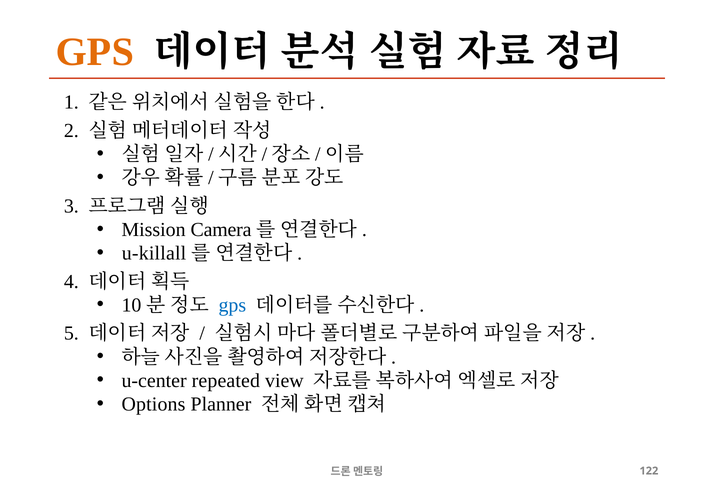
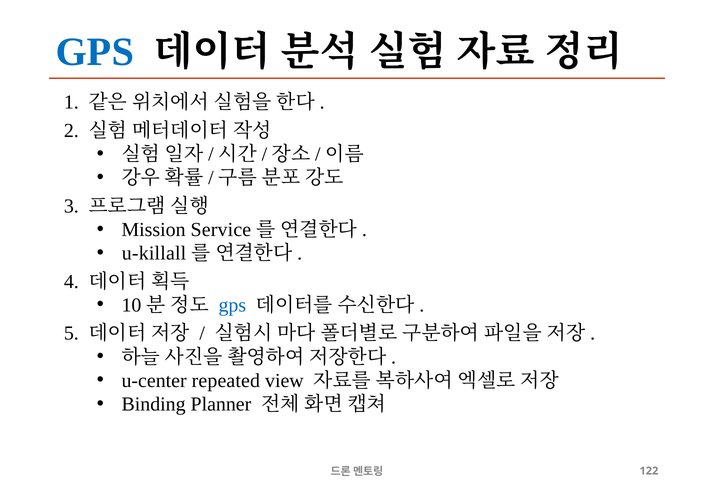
GPS at (95, 52) colour: orange -> blue
Camera: Camera -> Service
Options: Options -> Binding
